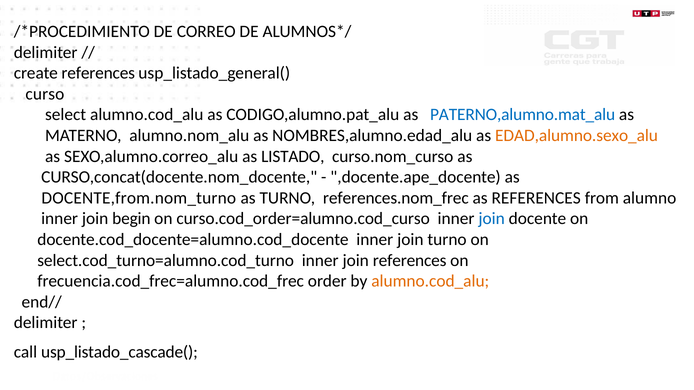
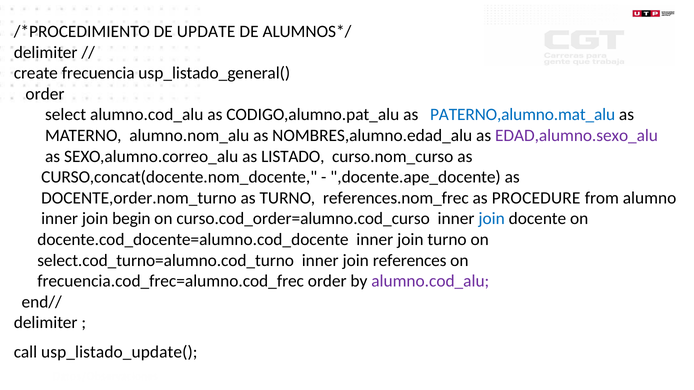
CORREO: CORREO -> UPDATE
create references: references -> frecuencia
curso at (45, 94): curso -> order
EDAD,alumno.sexo_alu colour: orange -> purple
DOCENTE,from.nom_turno: DOCENTE,from.nom_turno -> DOCENTE,order.nom_turno
as REFERENCES: REFERENCES -> PROCEDURE
alumno.cod_alu at (430, 281) colour: orange -> purple
usp_listado_cascade(: usp_listado_cascade( -> usp_listado_update(
